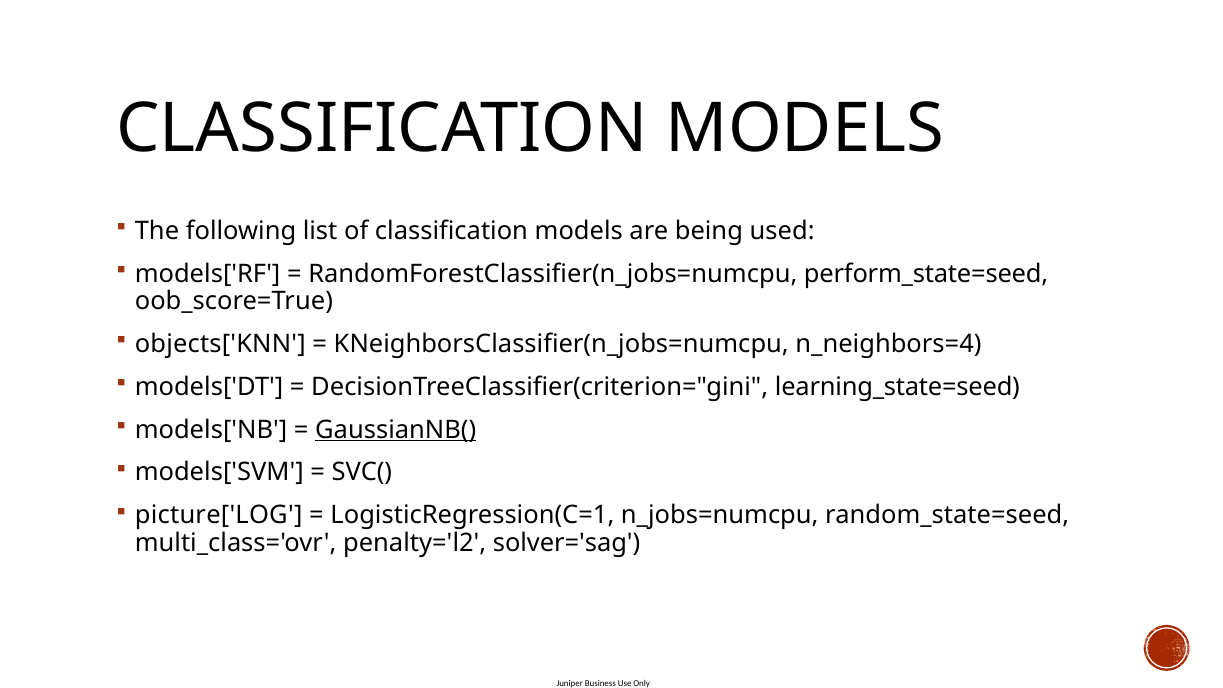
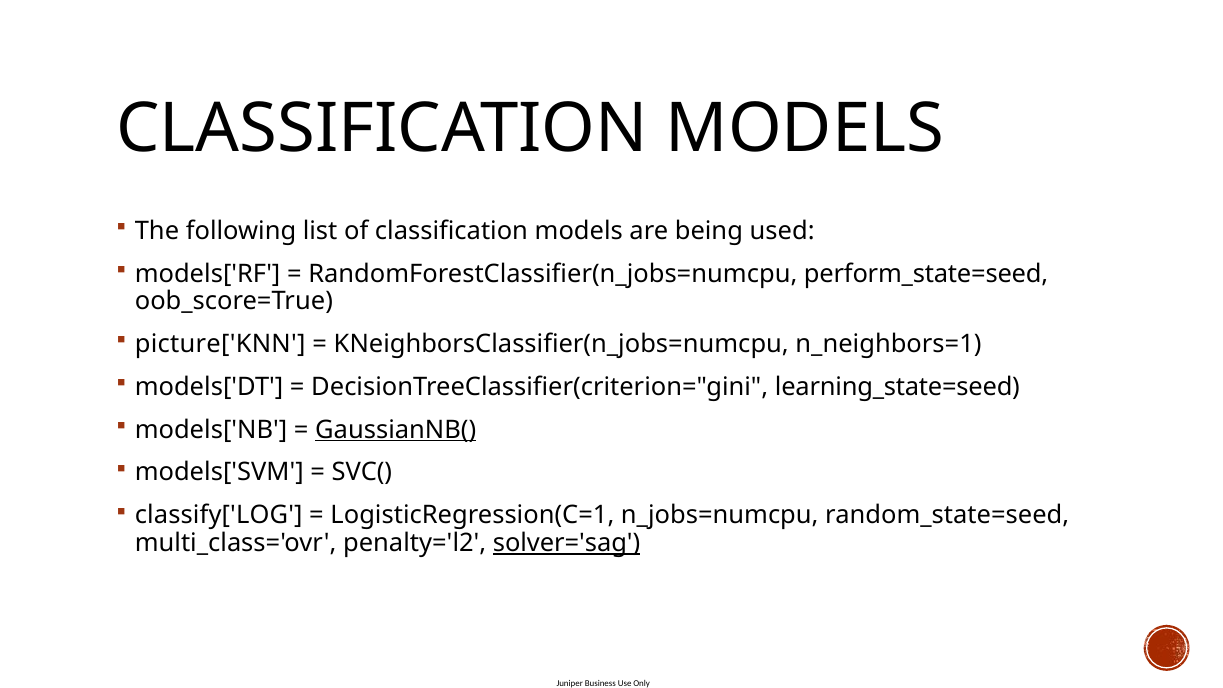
objects['KNN: objects['KNN -> picture['KNN
n_neighbors=4: n_neighbors=4 -> n_neighbors=1
picture['LOG: picture['LOG -> classify['LOG
solver='sag underline: none -> present
